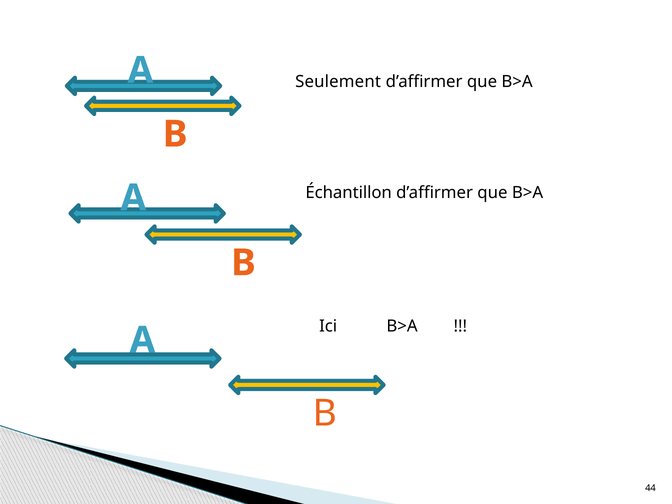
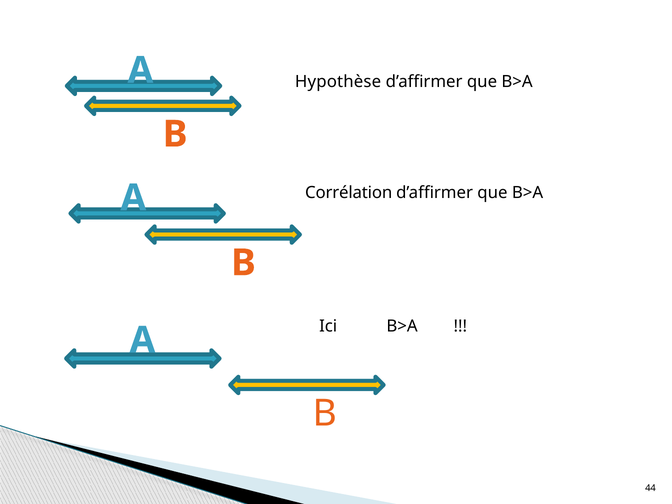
Seulement: Seulement -> Hypothèse
Échantillon: Échantillon -> Corrélation
